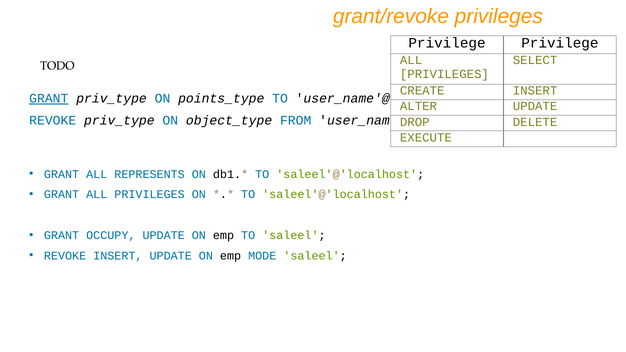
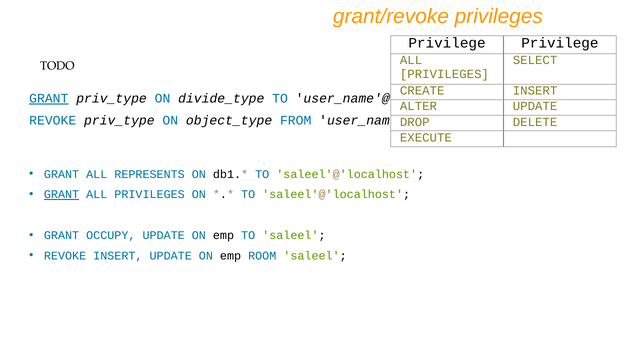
points_type: points_type -> divide_type
GRANT at (62, 195) underline: none -> present
MODE: MODE -> ROOM
